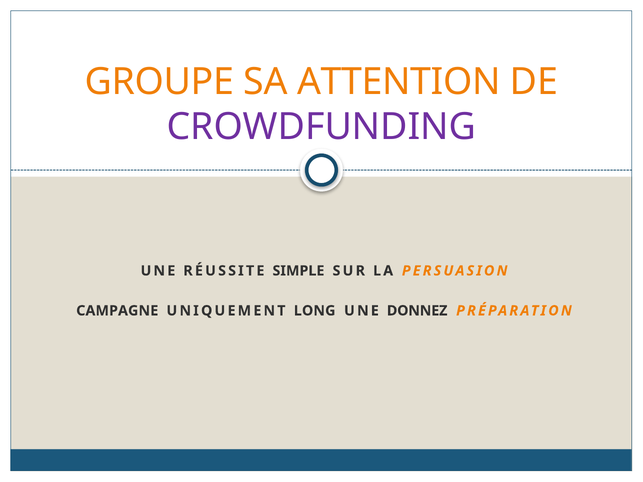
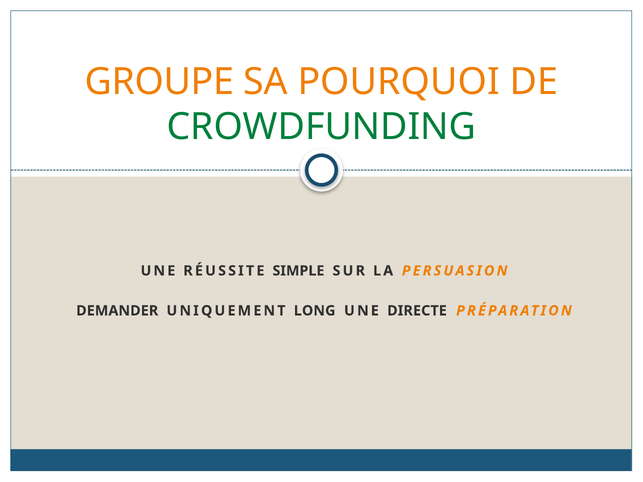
ATTENTION: ATTENTION -> POURQUOI
CROWDFUNDING colour: purple -> green
CAMPAGNE: CAMPAGNE -> DEMANDER
DONNEZ: DONNEZ -> DIRECTE
